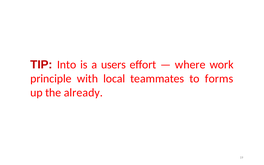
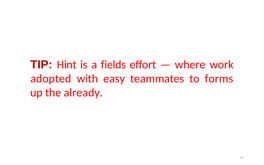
Into: Into -> Hint
users: users -> fields
principle: principle -> adopted
local: local -> easy
